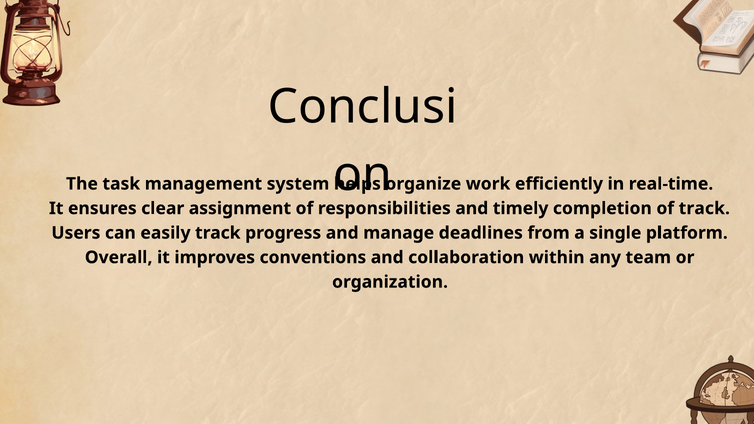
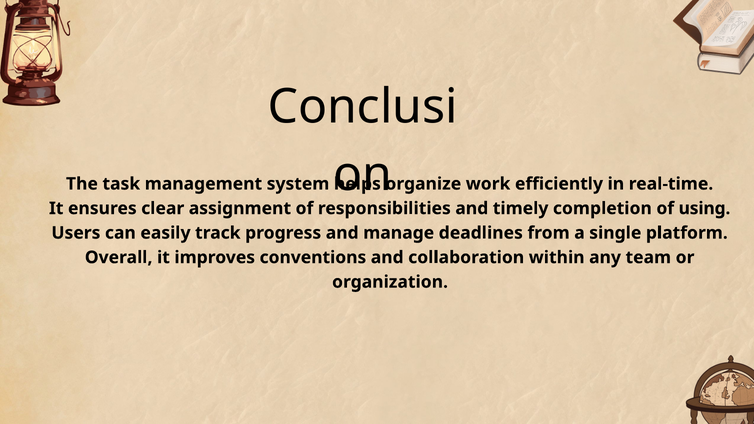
of track: track -> using
